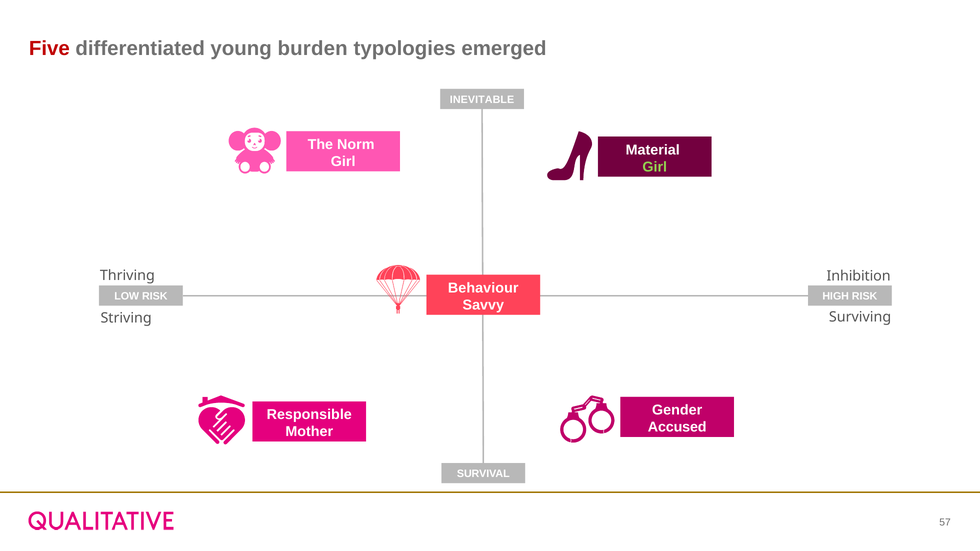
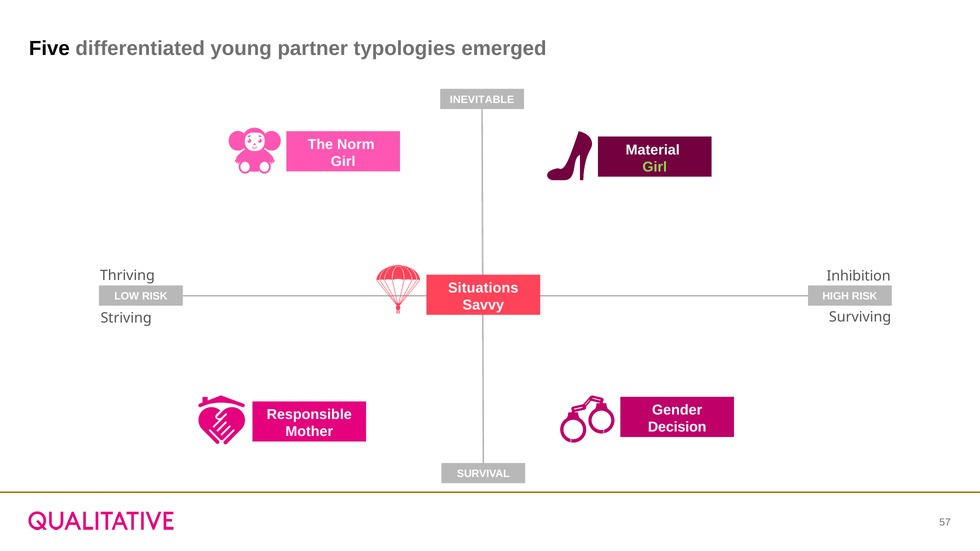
Five colour: red -> black
burden: burden -> partner
Behaviour: Behaviour -> Situations
Accused: Accused -> Decision
